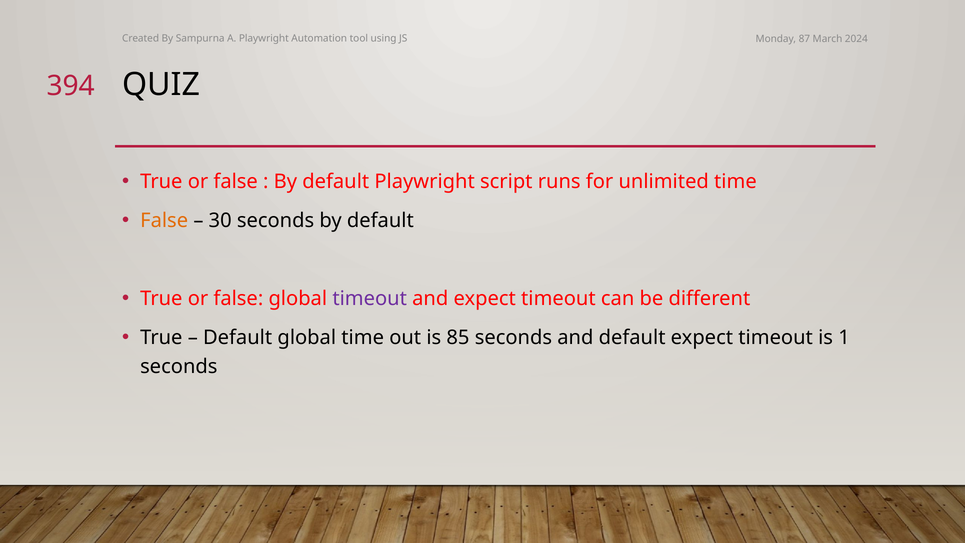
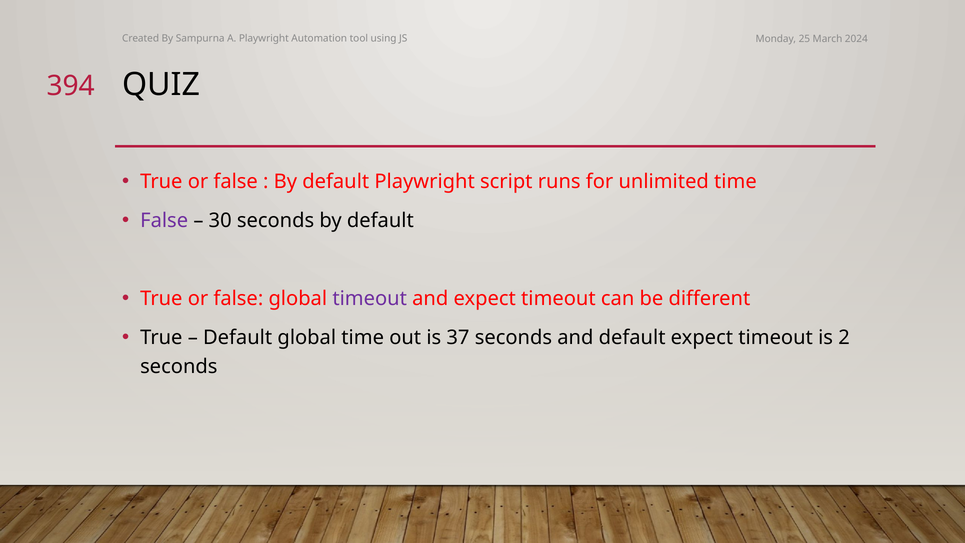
87: 87 -> 25
False at (164, 220) colour: orange -> purple
85: 85 -> 37
1: 1 -> 2
